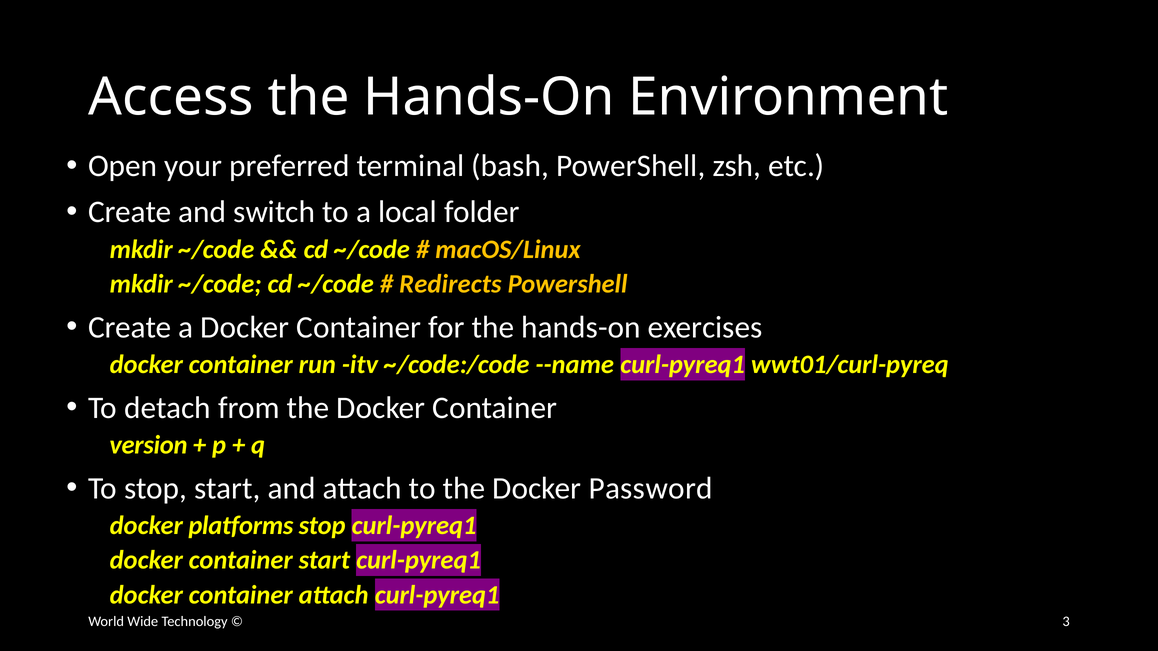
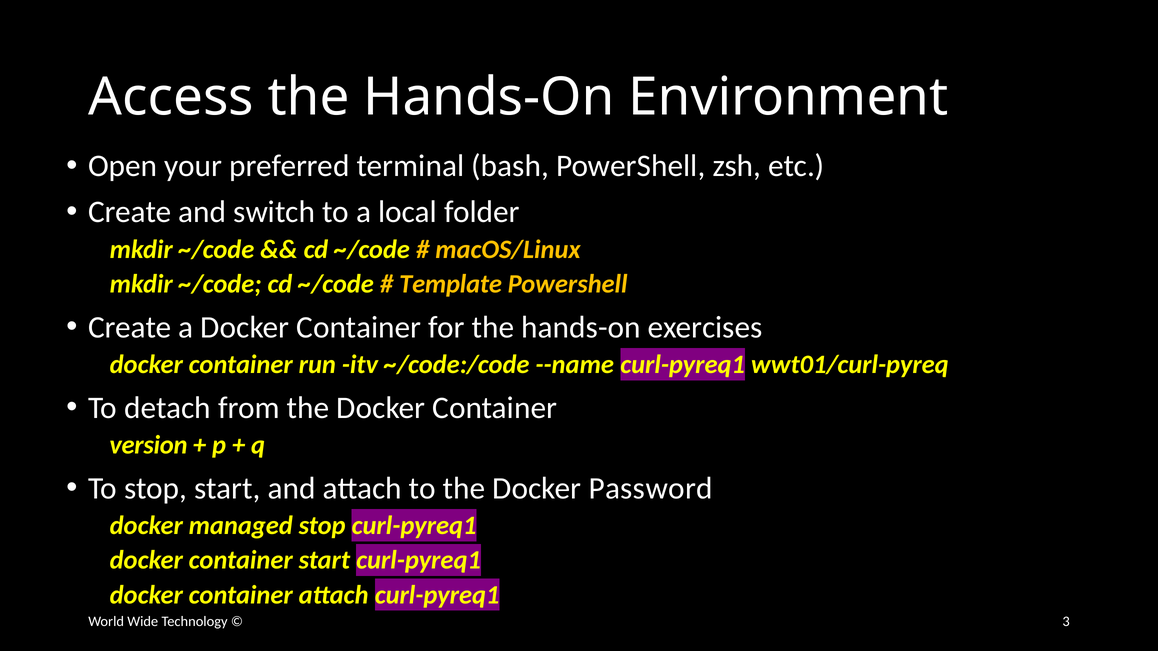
Redirects: Redirects -> Template
platforms: platforms -> managed
